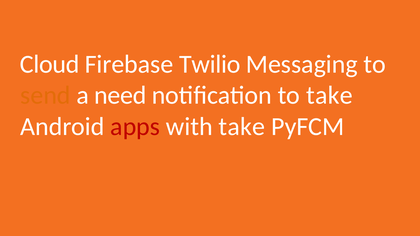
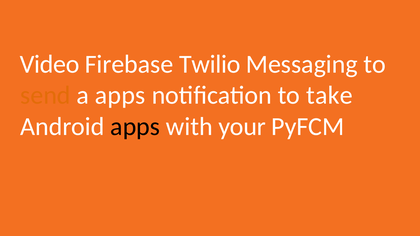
Cloud: Cloud -> Video
a need: need -> apps
apps at (135, 127) colour: red -> black
with take: take -> your
